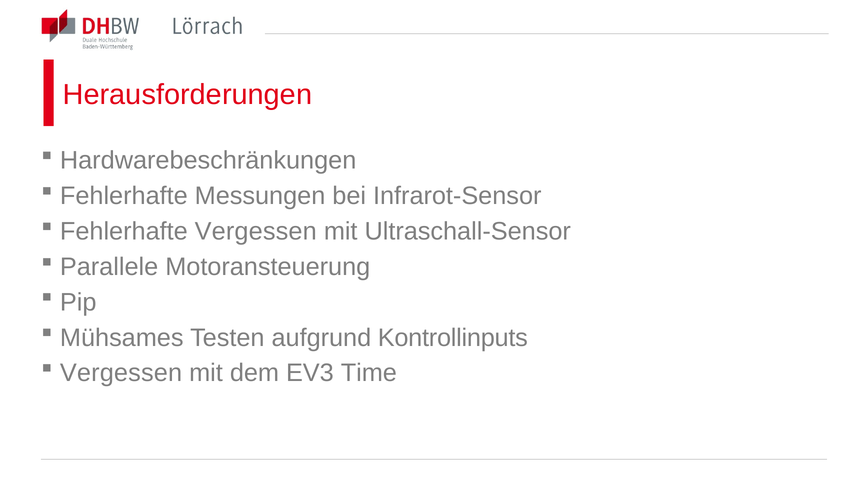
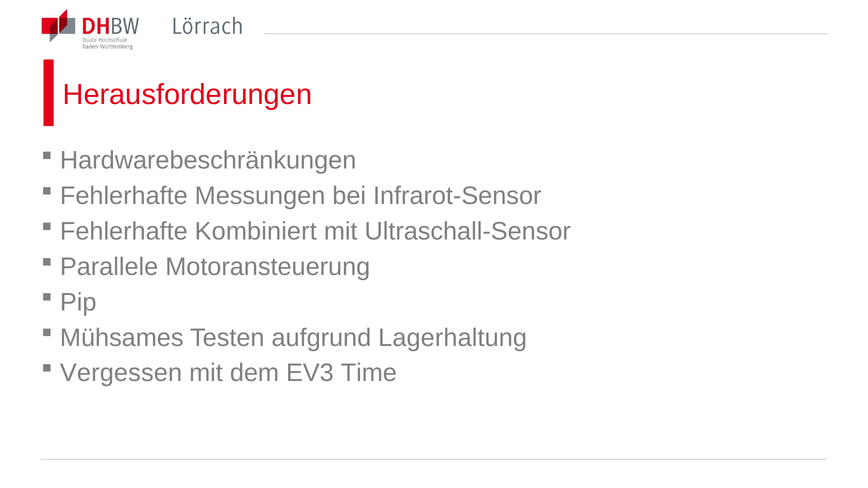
Fehlerhafte Vergessen: Vergessen -> Kombiniert
Kontrollinputs: Kontrollinputs -> Lagerhaltung
